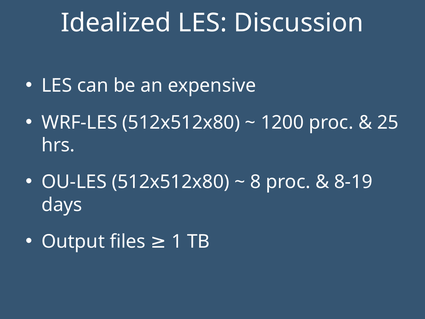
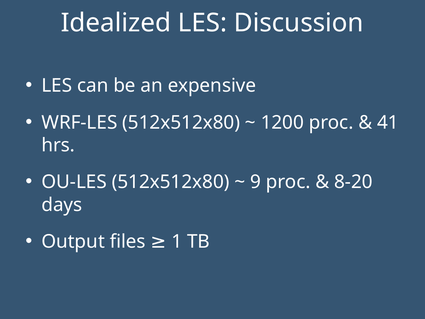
25: 25 -> 41
8: 8 -> 9
8-19: 8-19 -> 8-20
